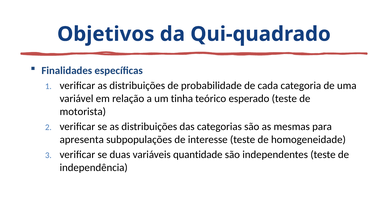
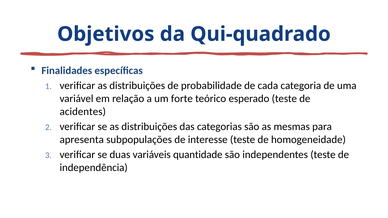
tinha: tinha -> forte
motorista: motorista -> acidentes
